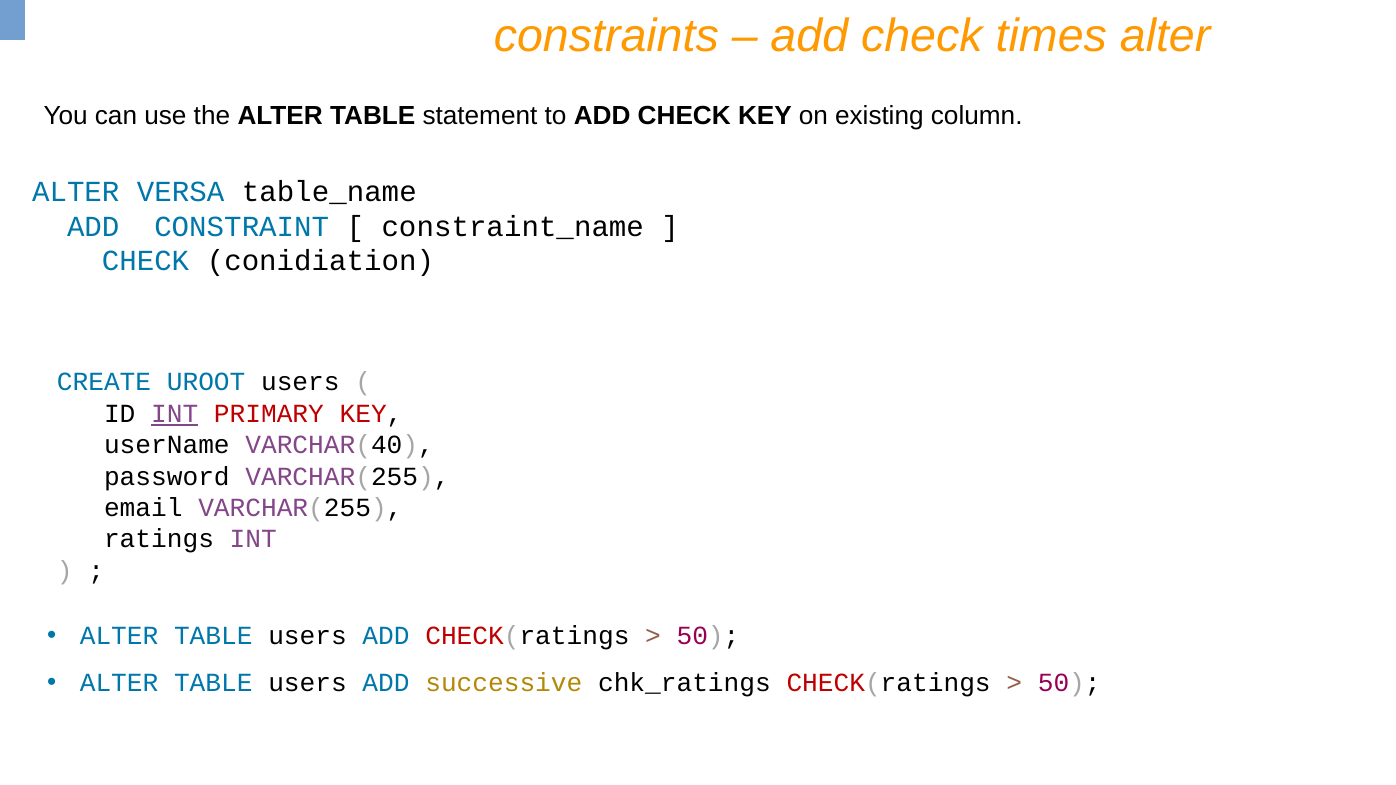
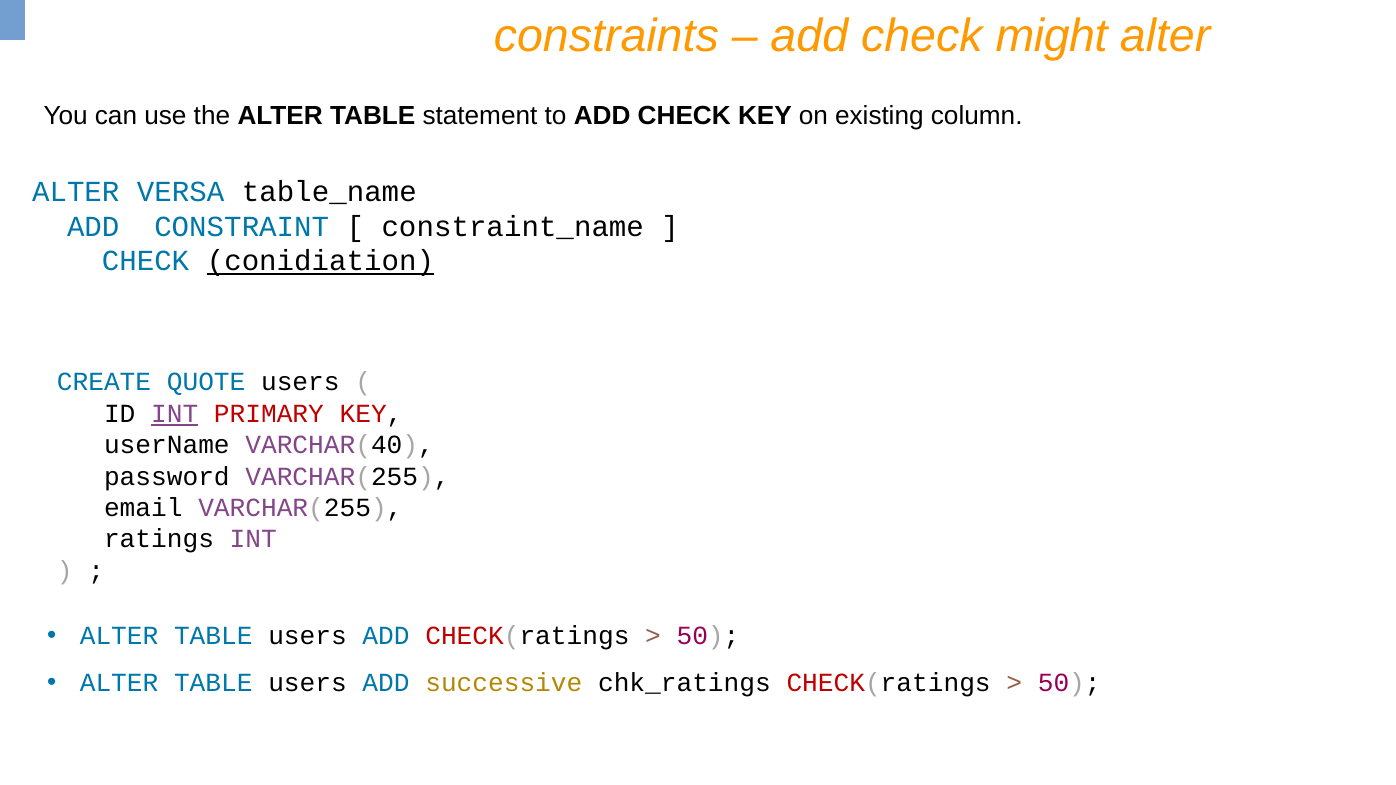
times: times -> might
conidiation underline: none -> present
UROOT: UROOT -> QUOTE
